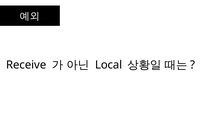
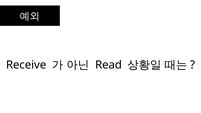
Local: Local -> Read
